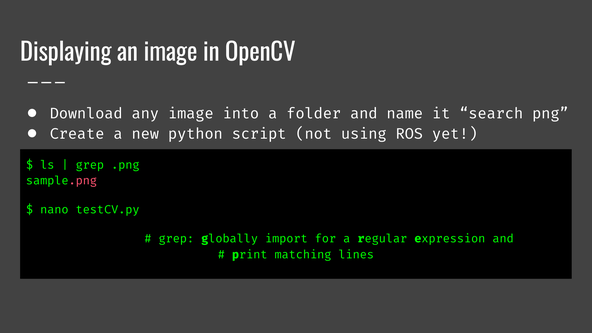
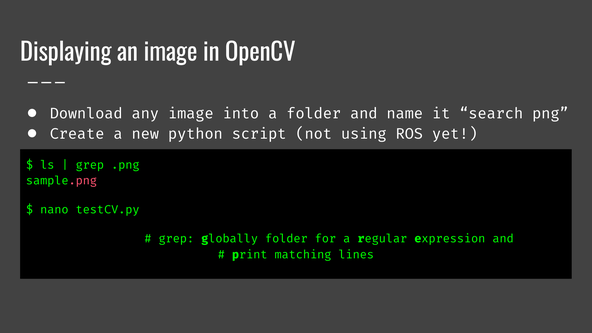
globally import: import -> folder
